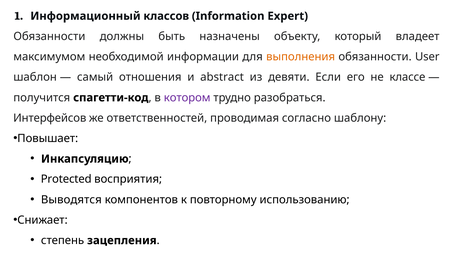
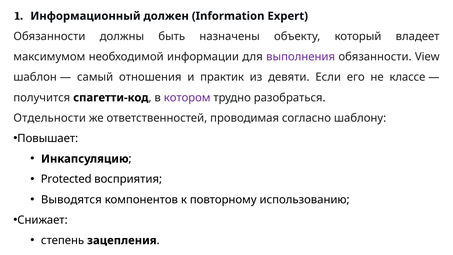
классов: классов -> должен
выполнения colour: orange -> purple
User: User -> View
abstract: abstract -> практик
Интерфейсов: Интерфейсов -> Отдельности
